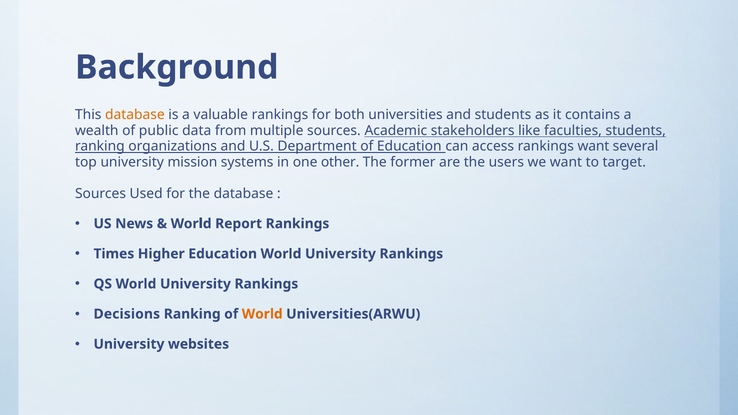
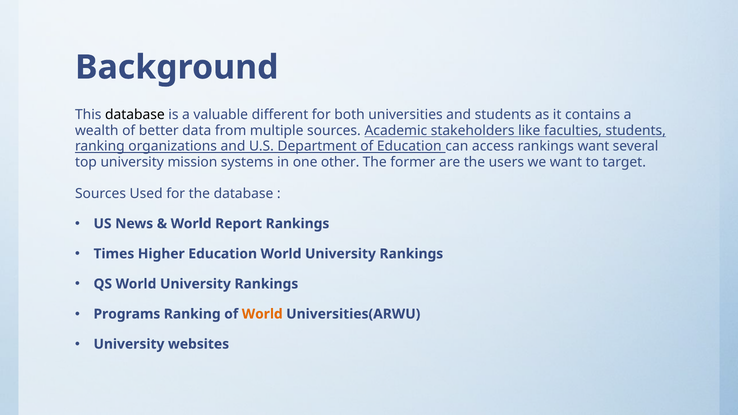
database at (135, 115) colour: orange -> black
valuable rankings: rankings -> different
public: public -> better
Decisions: Decisions -> Programs
